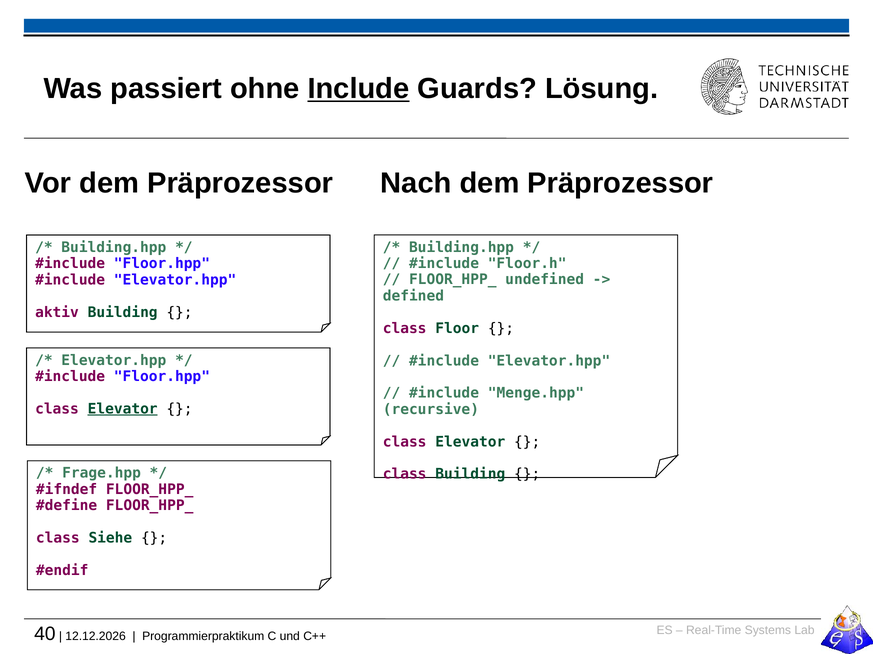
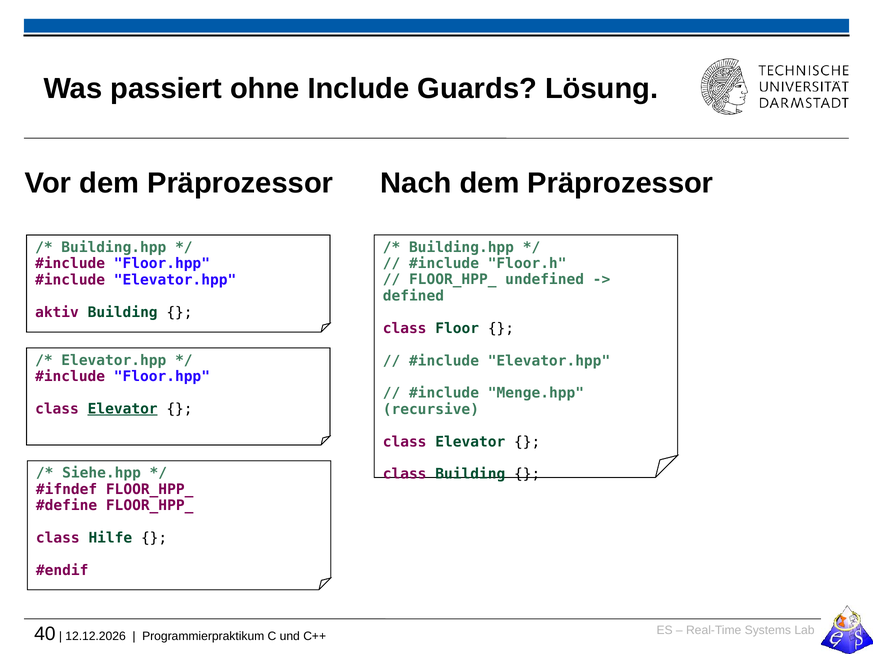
Include underline: present -> none
Frage.hpp: Frage.hpp -> Siehe.hpp
Siehe: Siehe -> Hilfe
